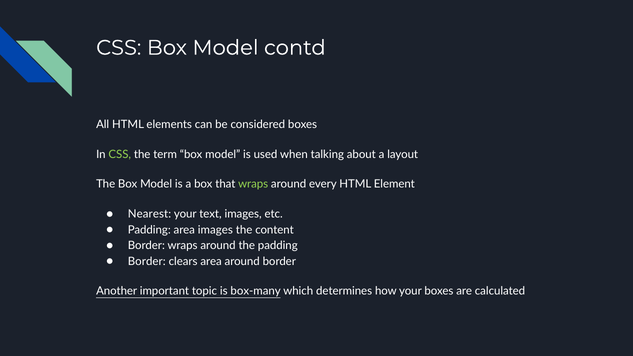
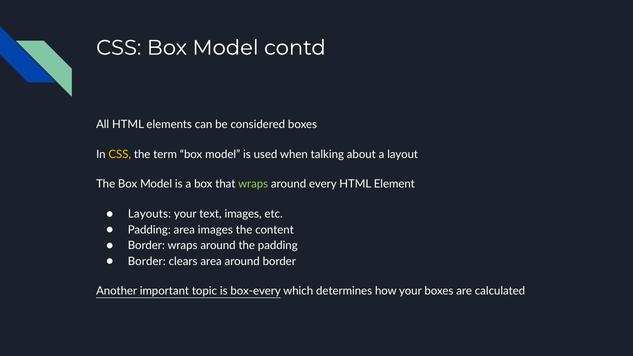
CSS at (120, 154) colour: light green -> yellow
Nearest: Nearest -> Layouts
box-many: box-many -> box-every
